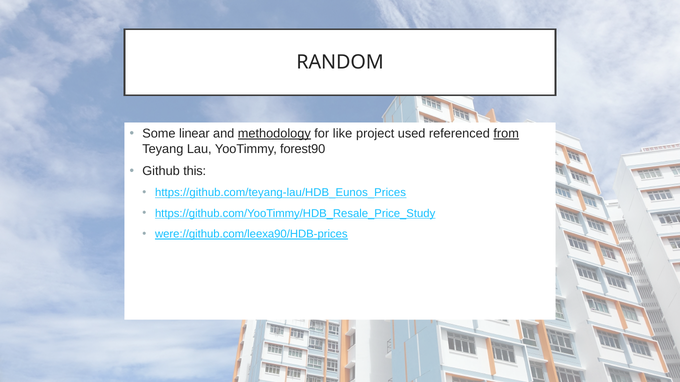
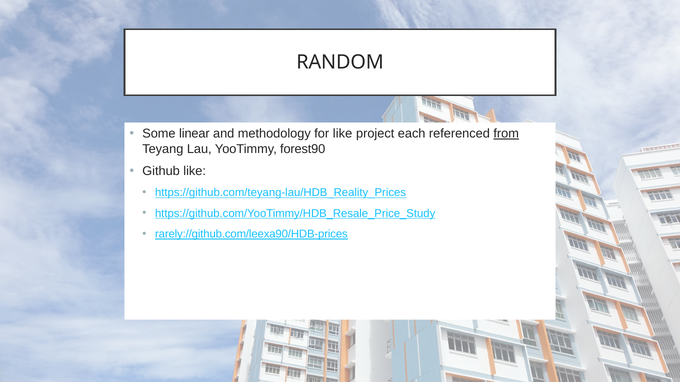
methodology underline: present -> none
used: used -> each
Github this: this -> like
https://github.com/teyang-lau/HDB_Eunos_Prices: https://github.com/teyang-lau/HDB_Eunos_Prices -> https://github.com/teyang-lau/HDB_Reality_Prices
were://github.com/leexa90/HDB-prices: were://github.com/leexa90/HDB-prices -> rarely://github.com/leexa90/HDB-prices
